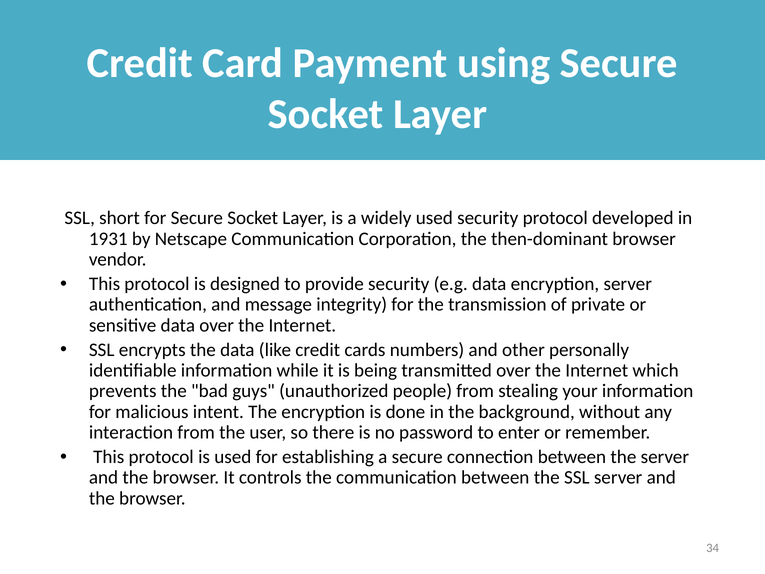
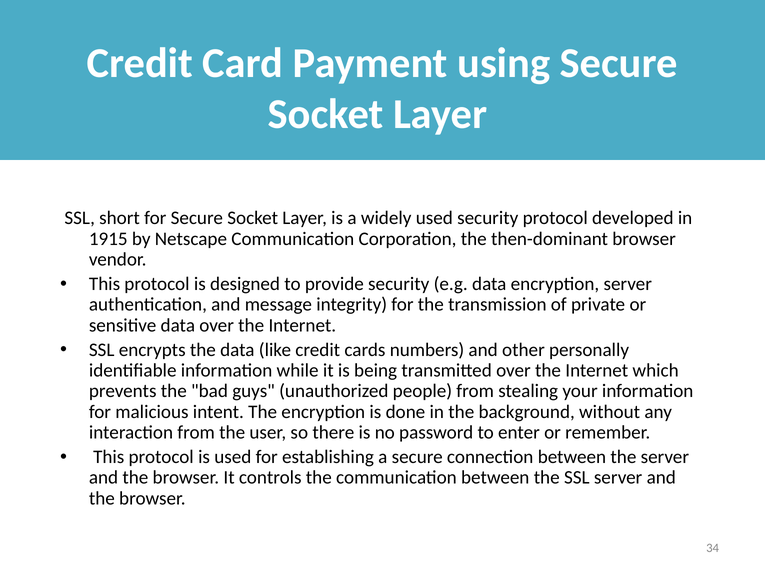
1931: 1931 -> 1915
